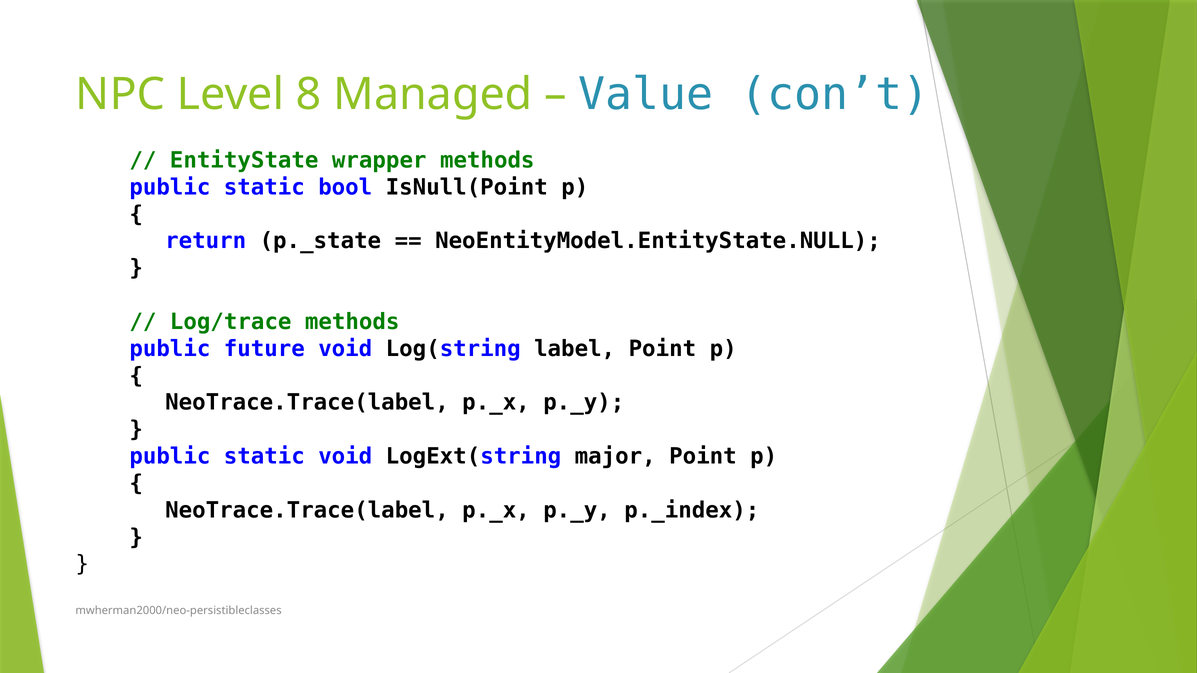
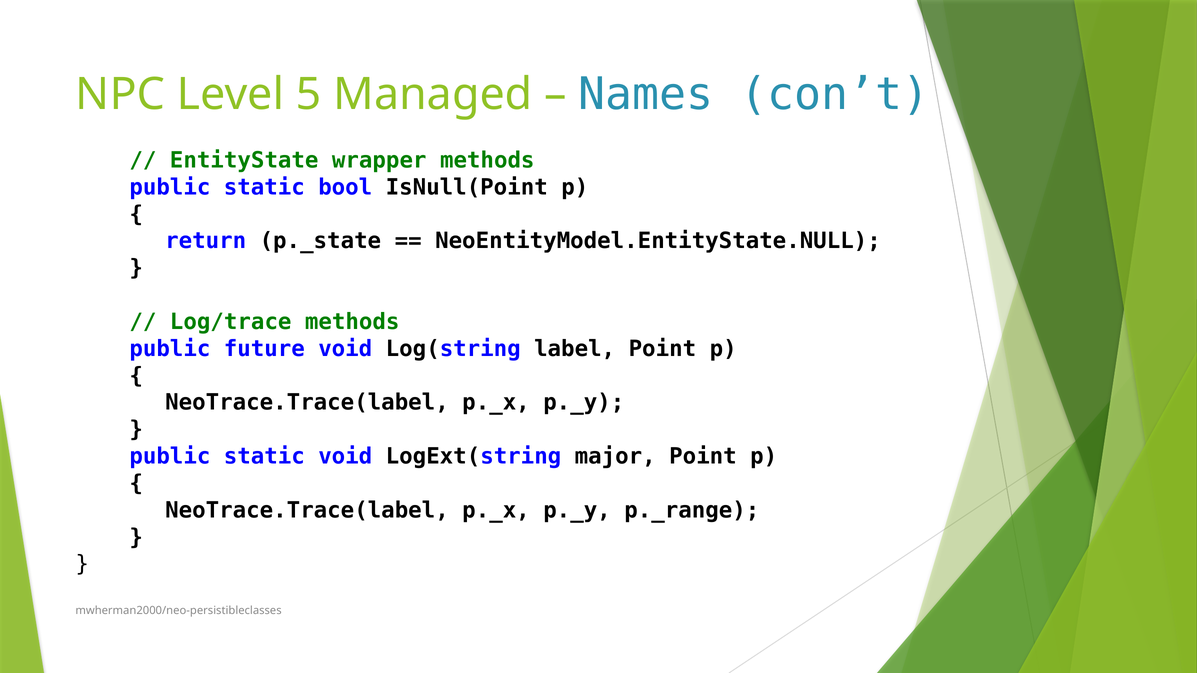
8: 8 -> 5
Value: Value -> Names
p._index: p._index -> p._range
